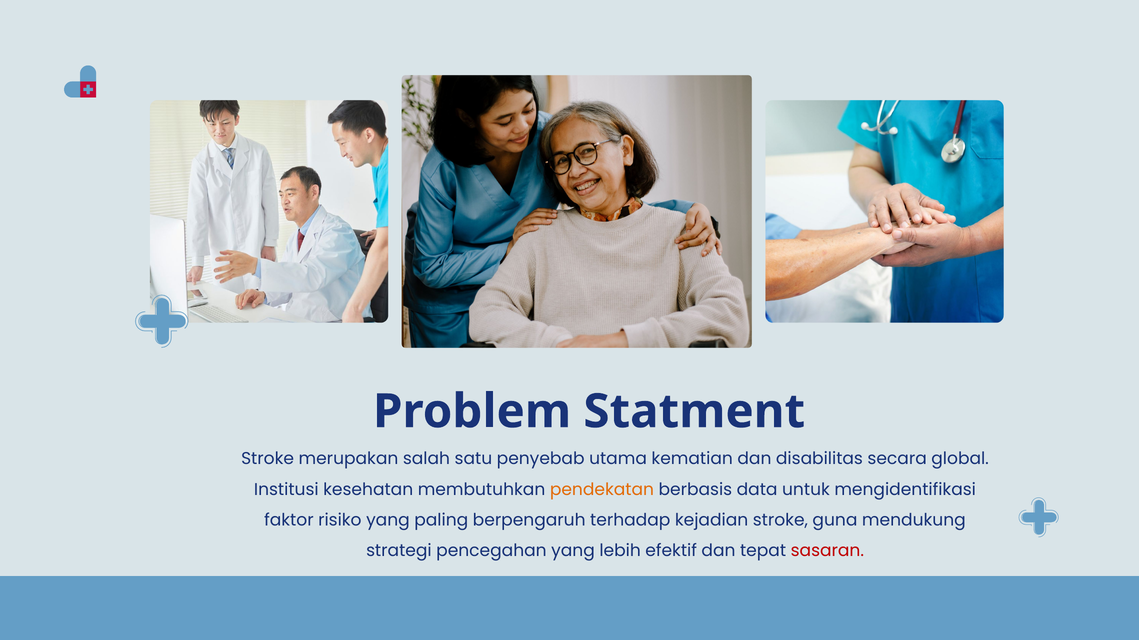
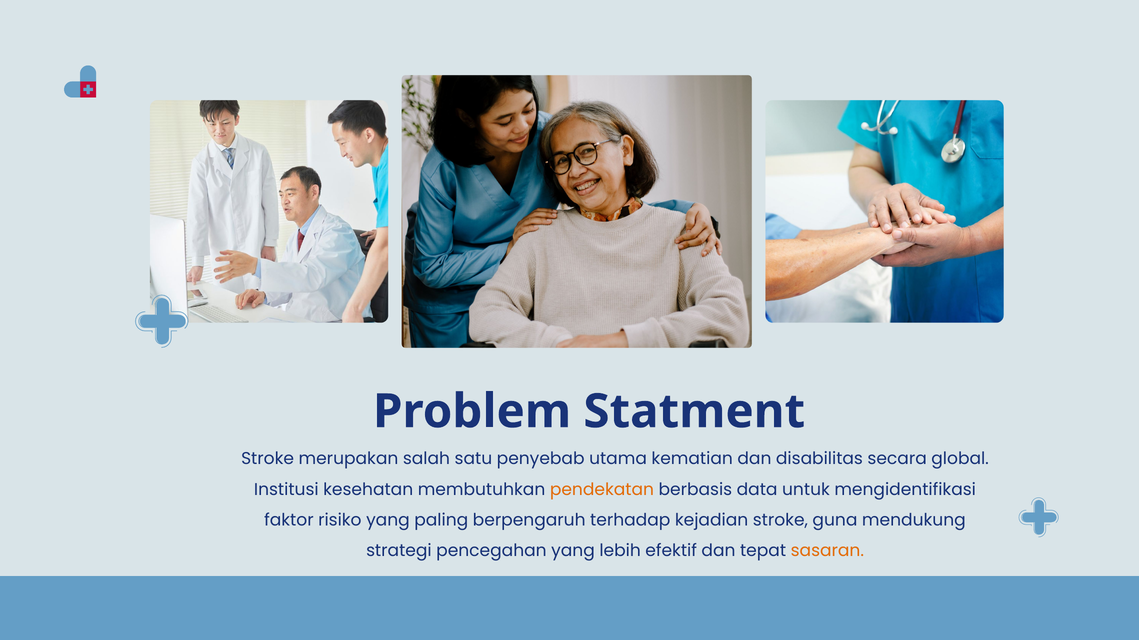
sasaran colour: red -> orange
